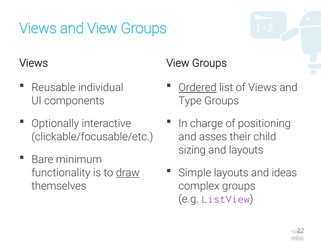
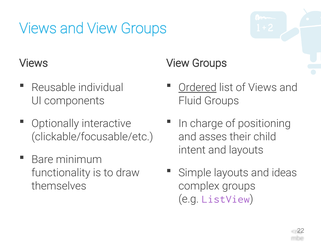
Type: Type -> Fluid
sizing: sizing -> intent
draw underline: present -> none
